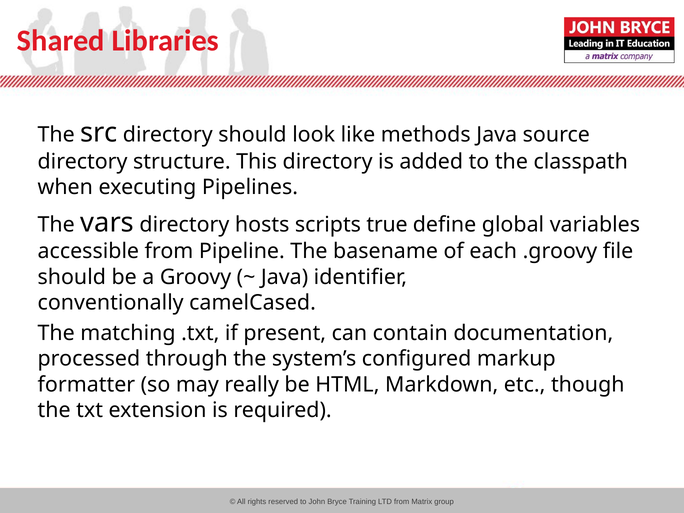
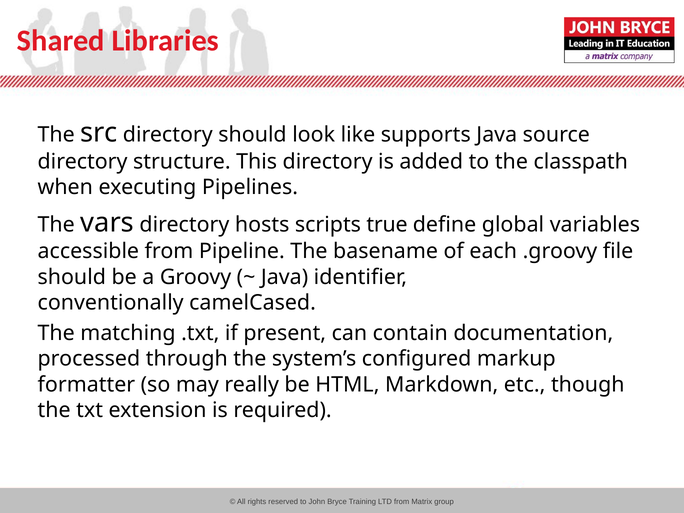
methods: methods -> supports
